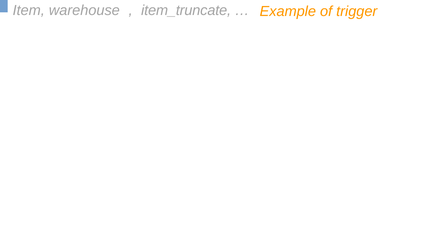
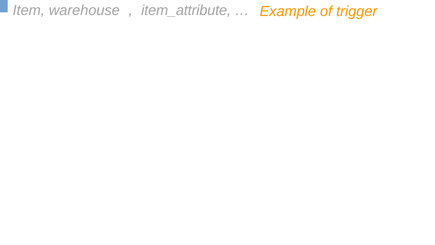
item_truncate: item_truncate -> item_attribute
